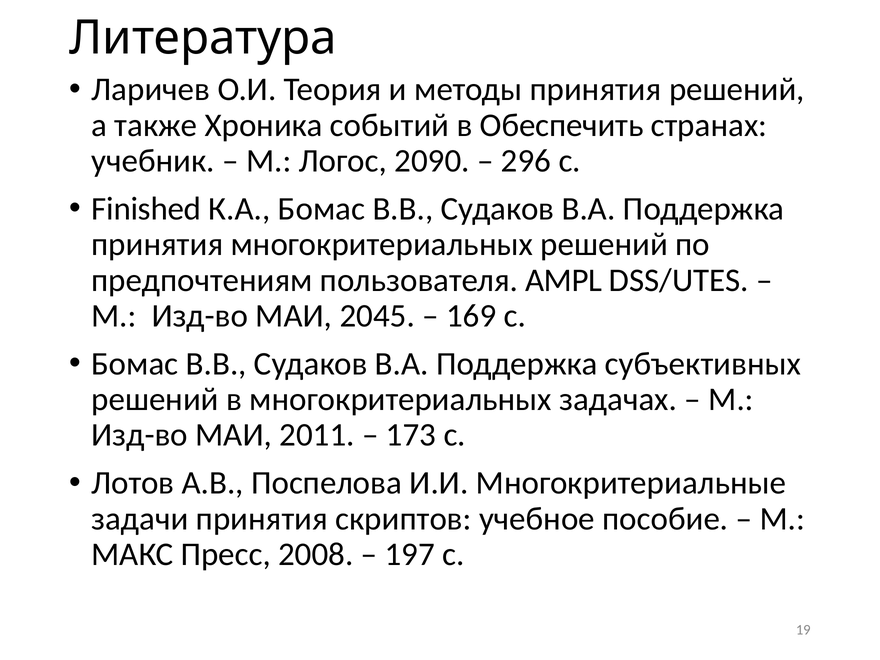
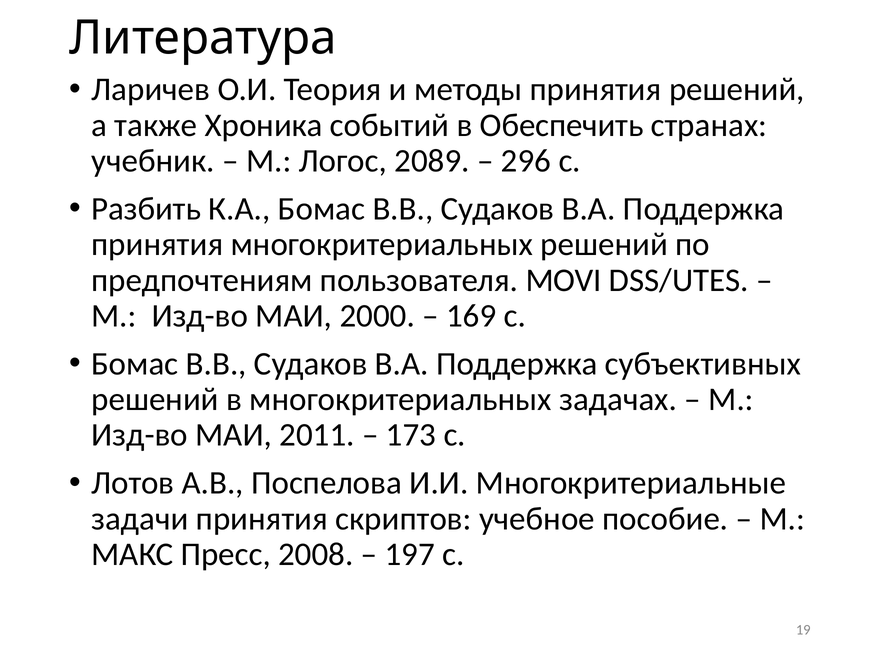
2090: 2090 -> 2089
Finished: Finished -> Разбить
AMPL: AMPL -> MOVI
2045: 2045 -> 2000
